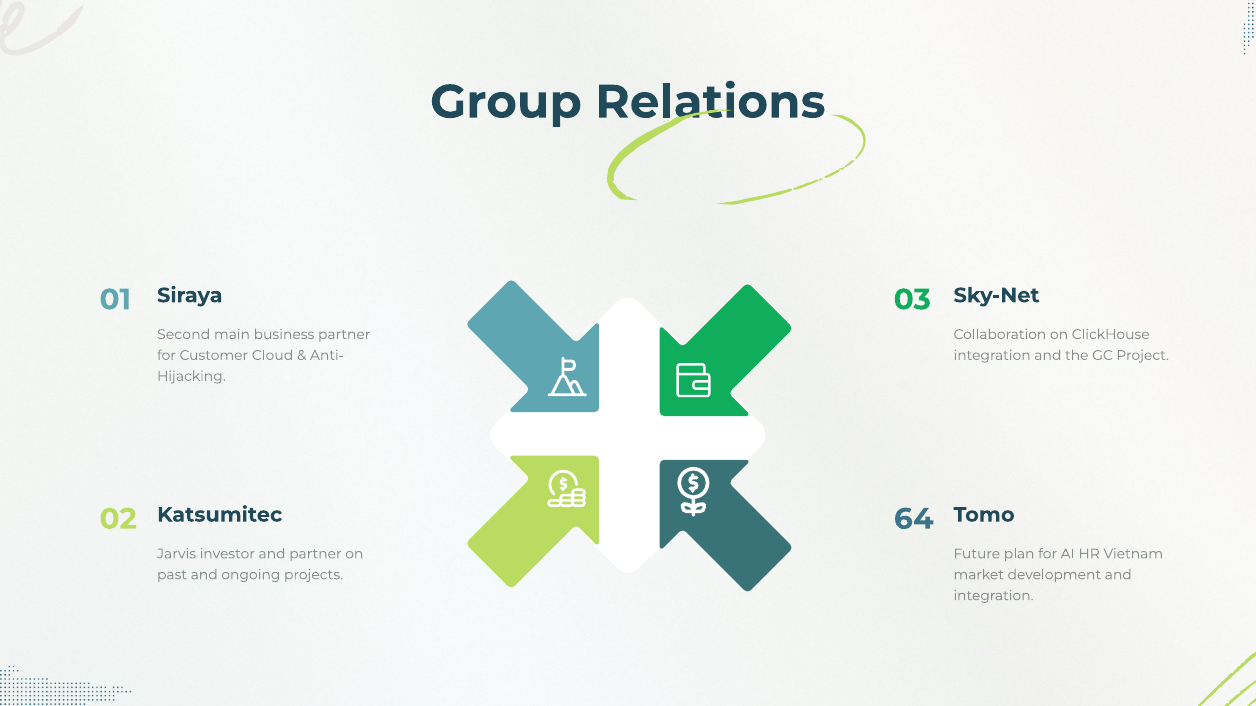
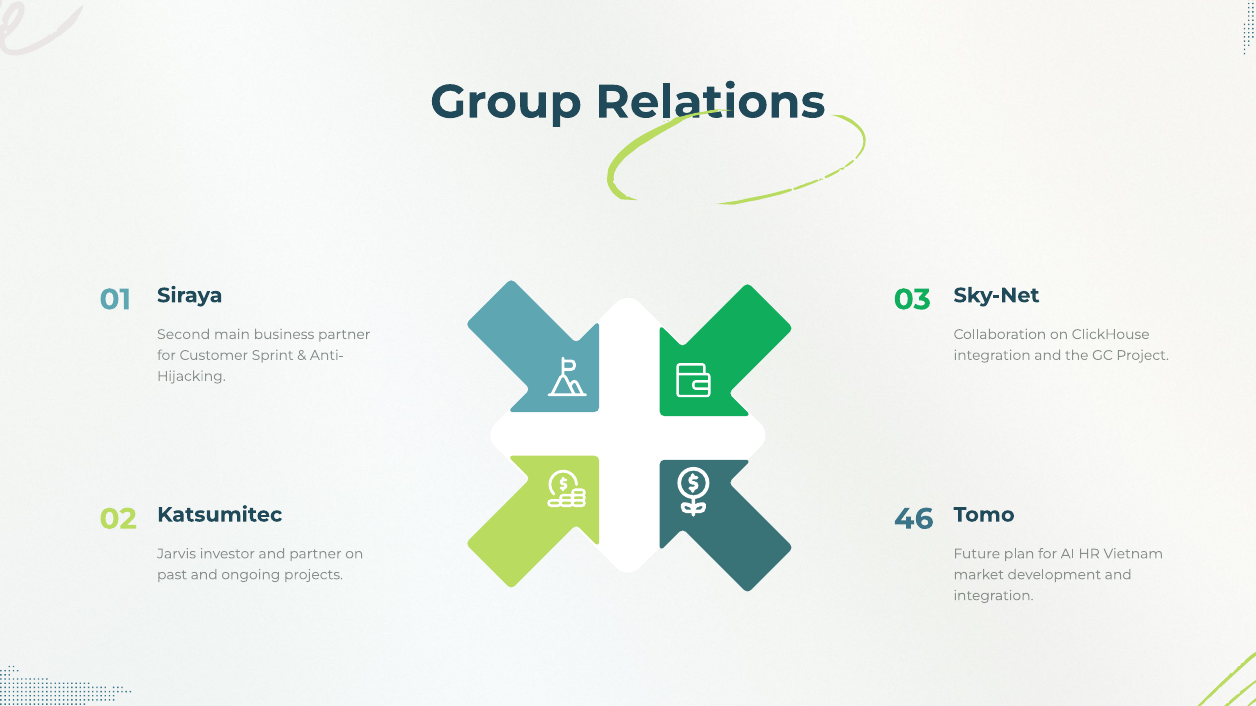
Cloud: Cloud -> Sprint
64: 64 -> 46
